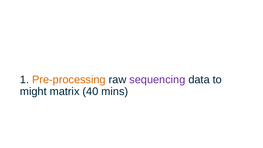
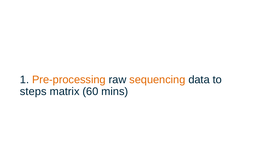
sequencing colour: purple -> orange
might: might -> steps
40: 40 -> 60
